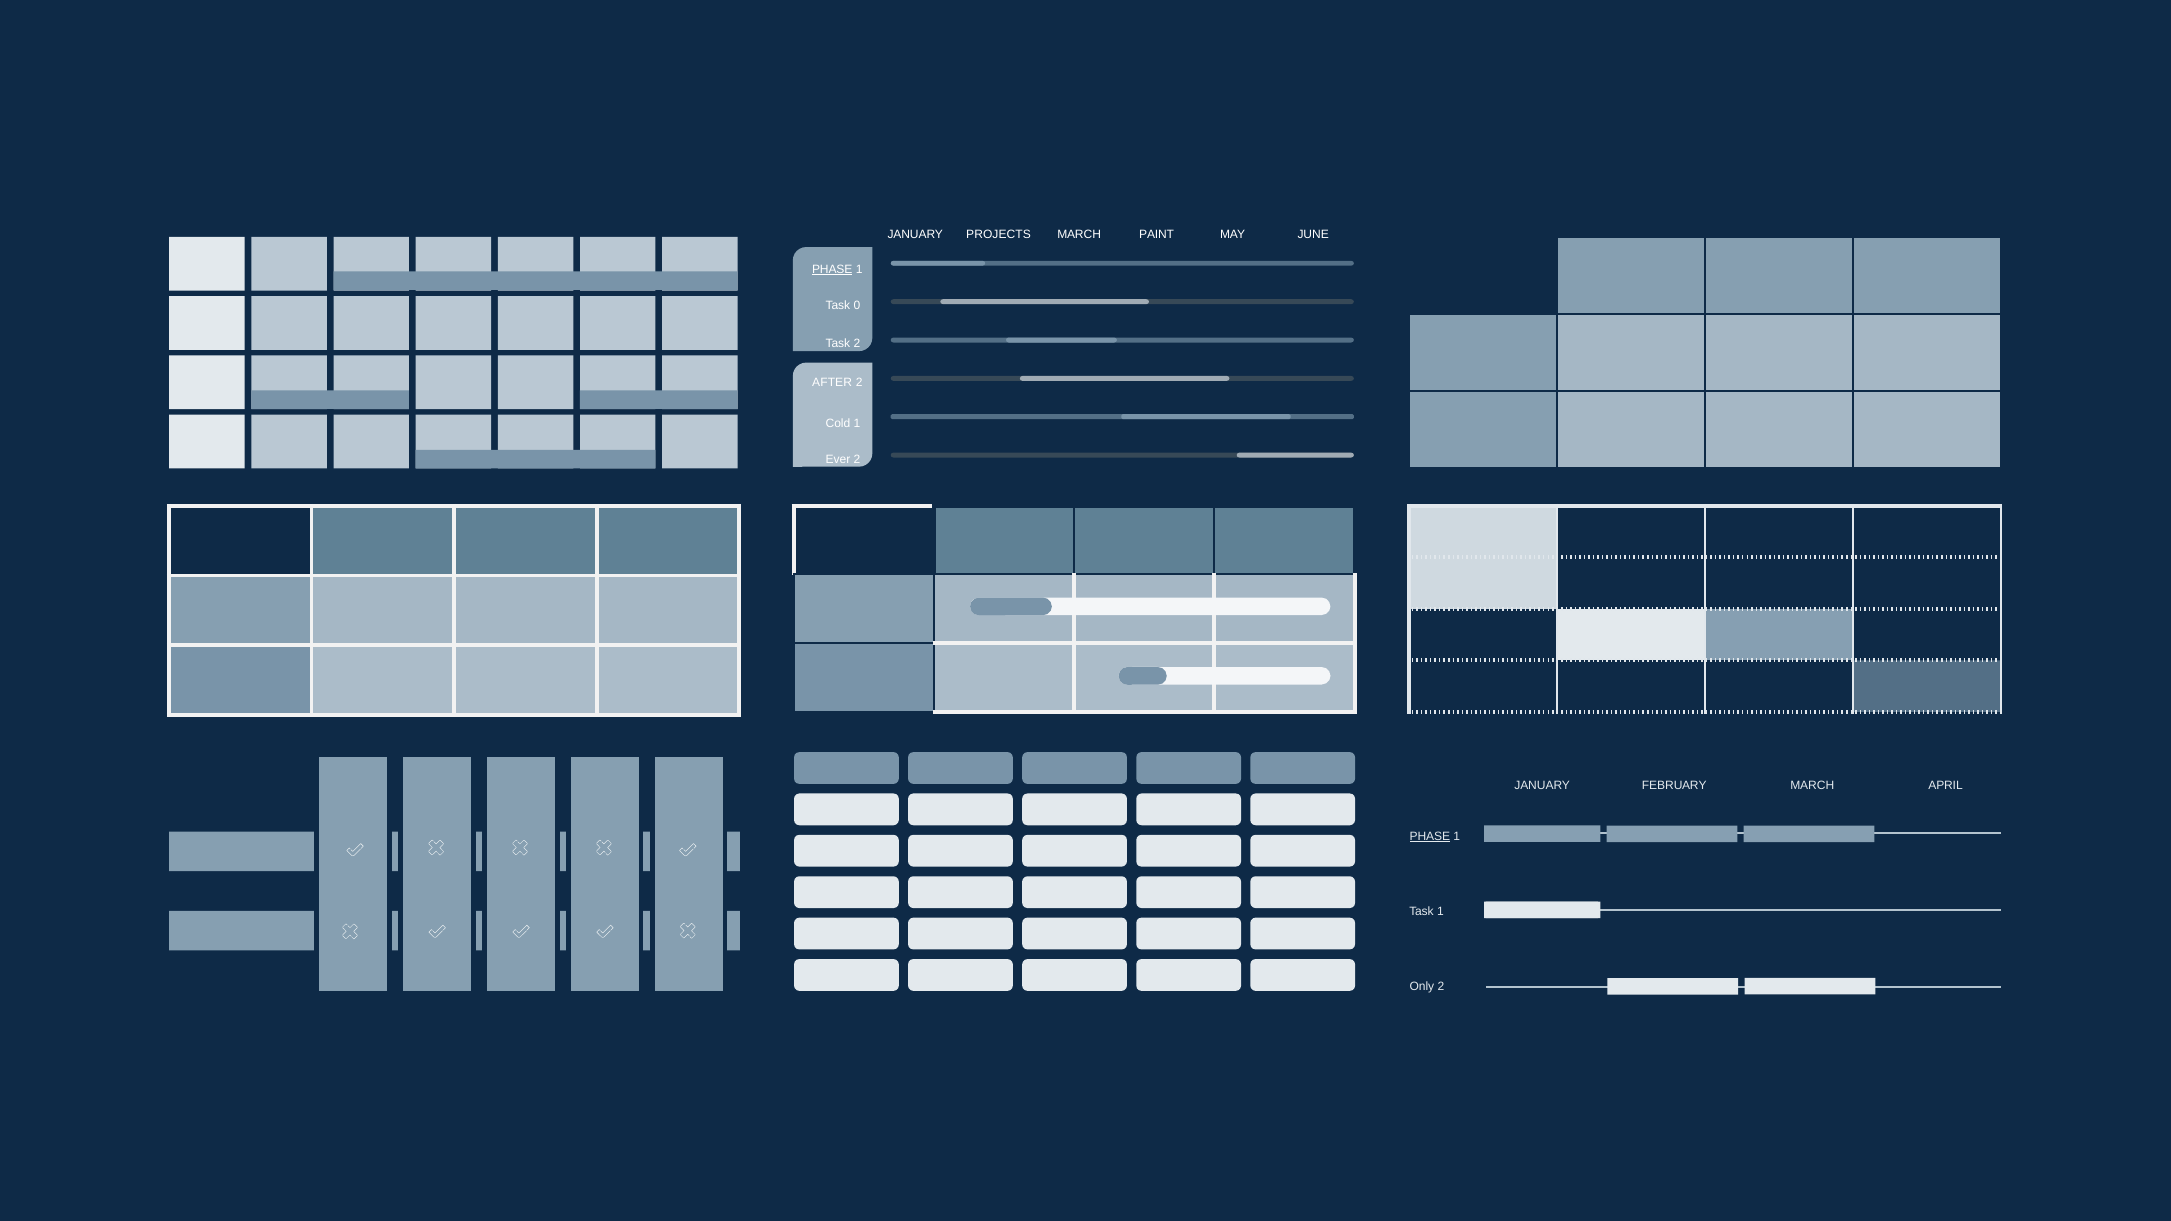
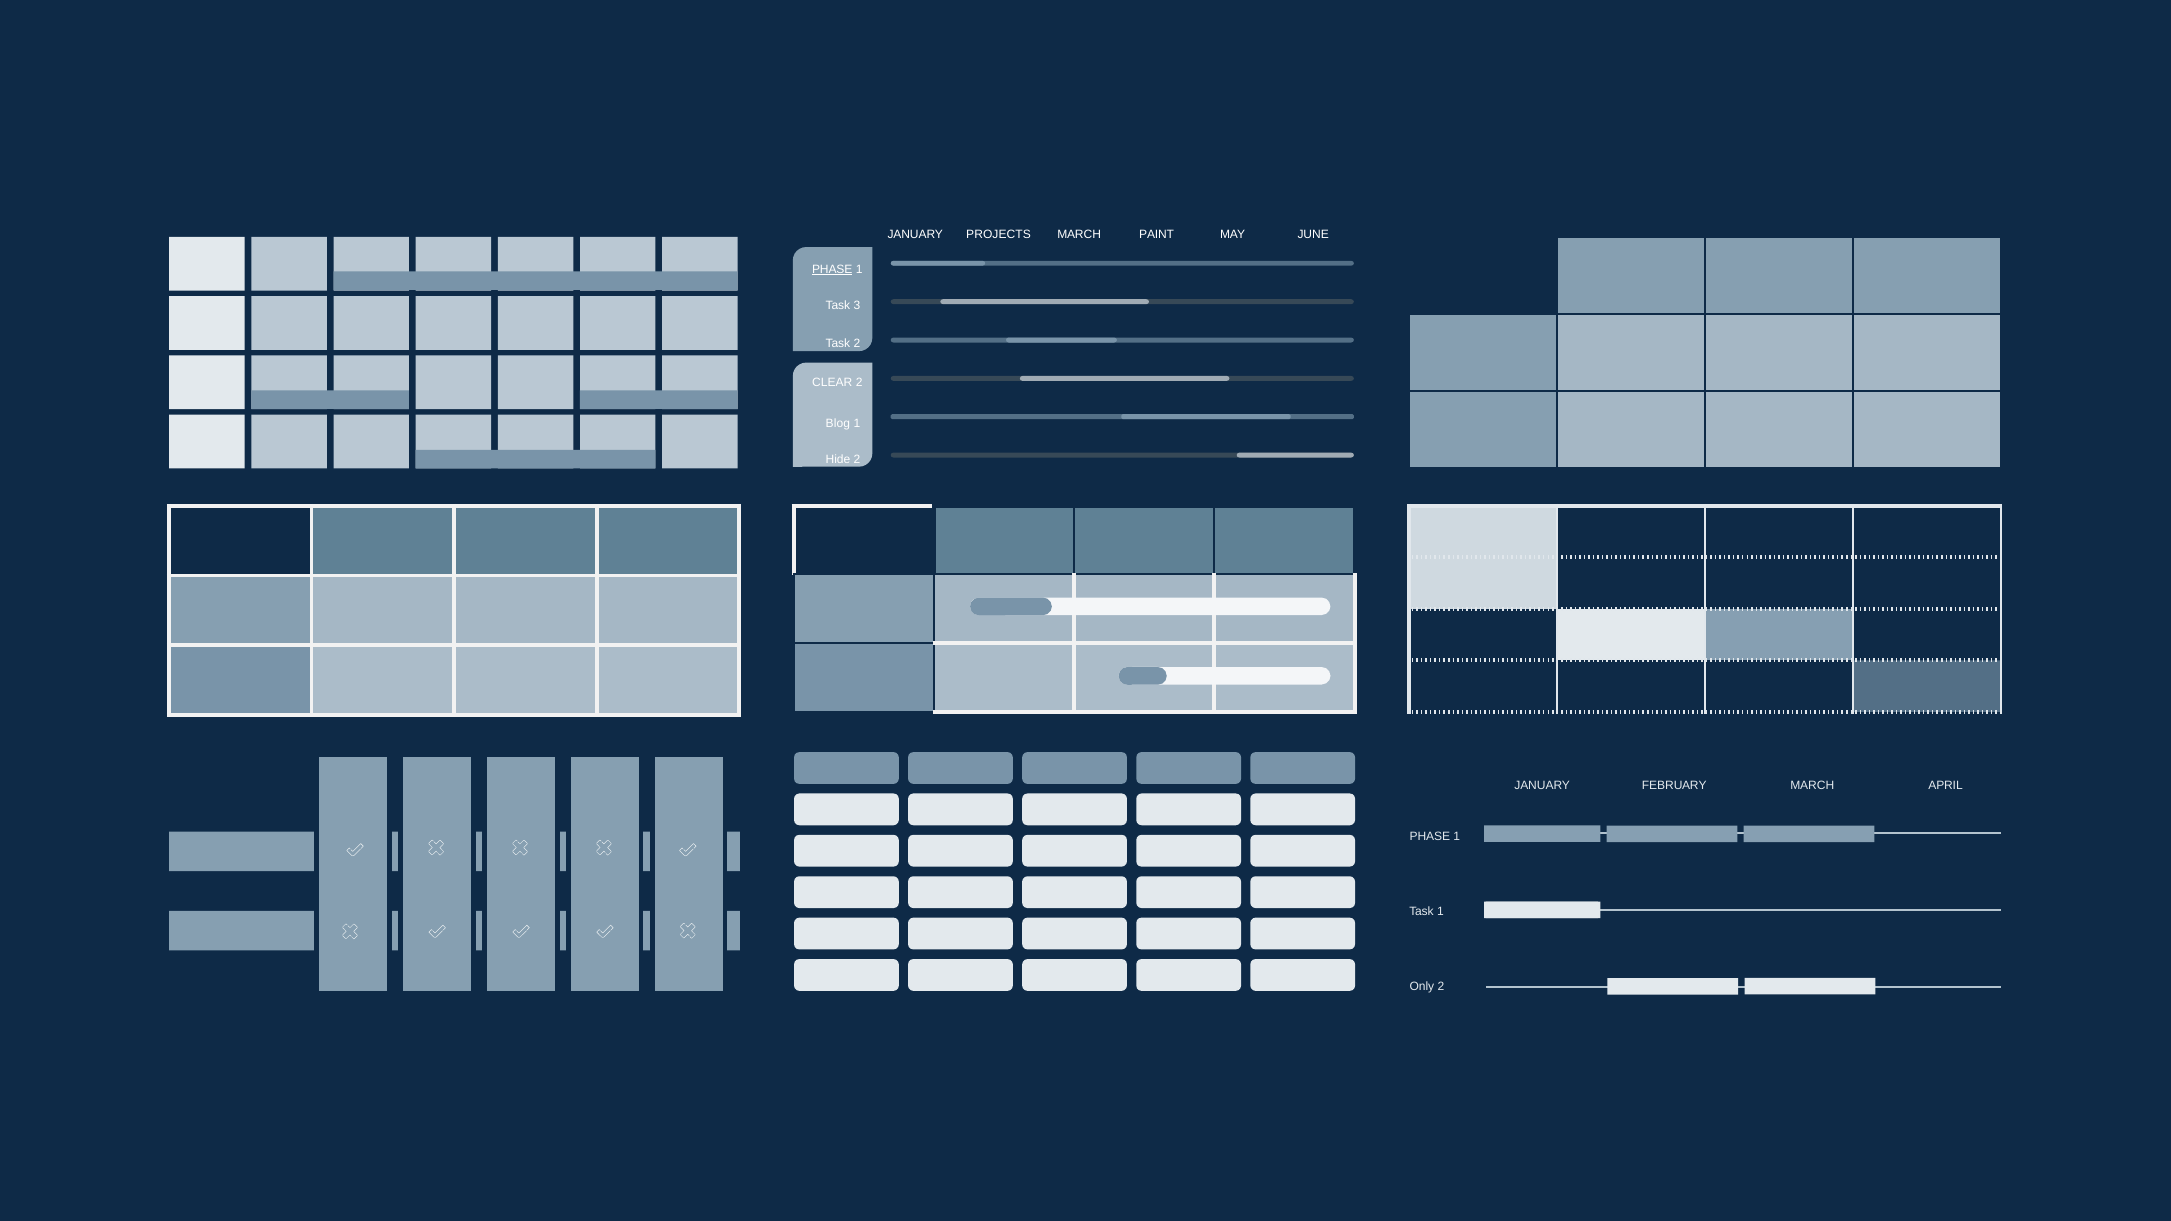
0: 0 -> 3
AFTER: AFTER -> CLEAR
Cold: Cold -> Blog
Ever: Ever -> Hide
PHASE at (1430, 836) underline: present -> none
